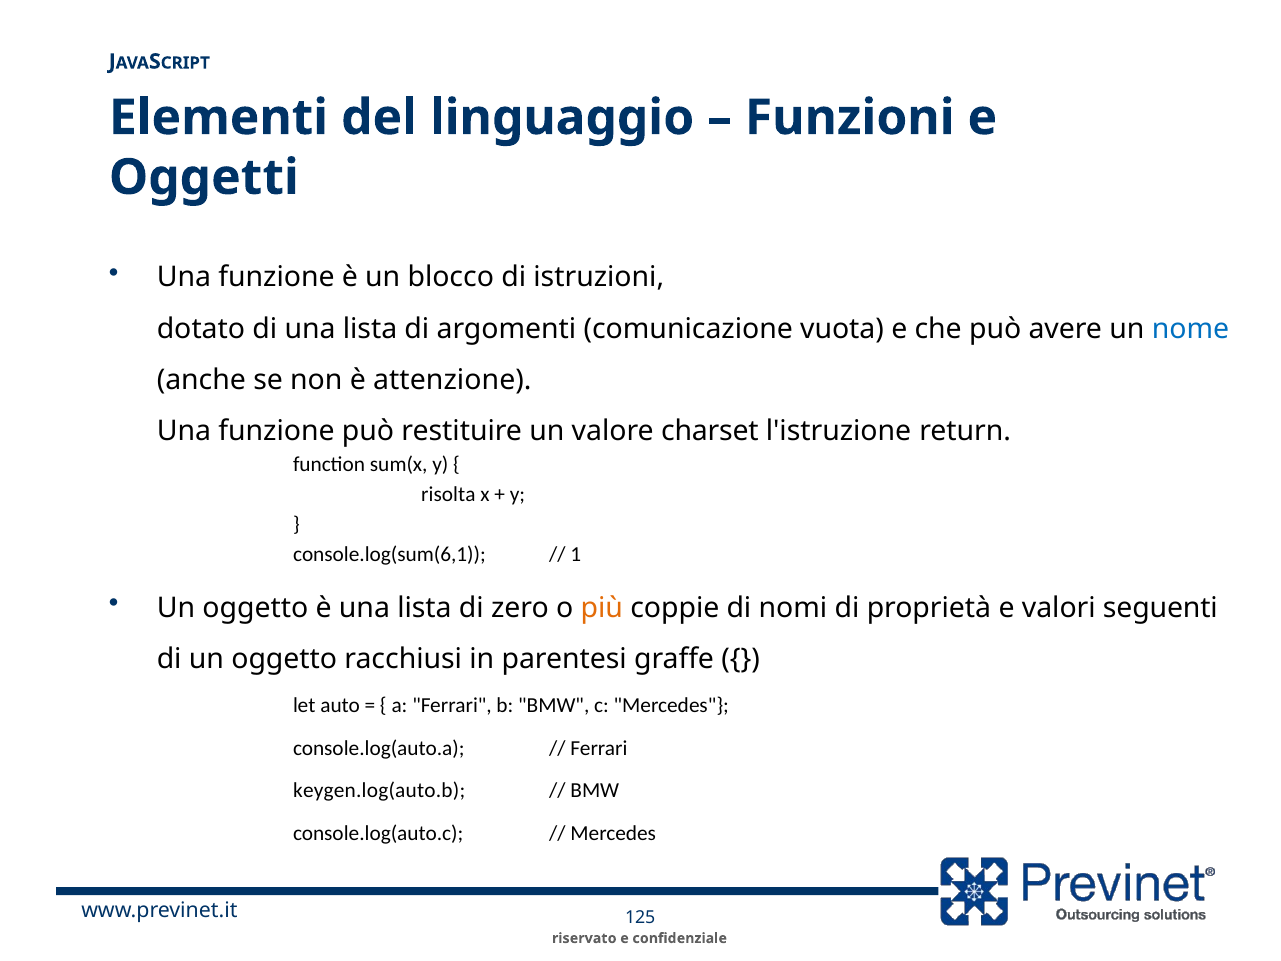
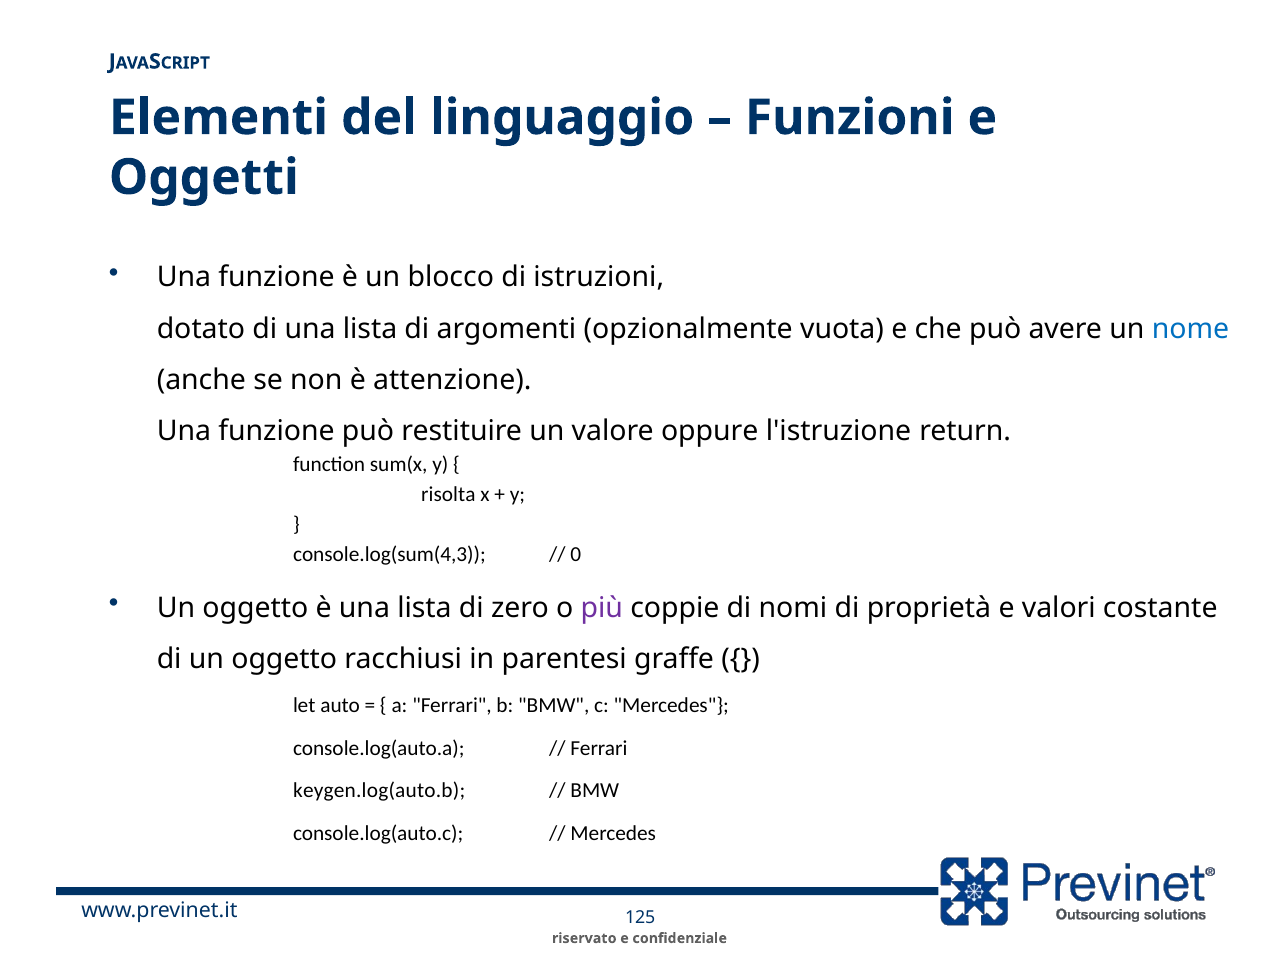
comunicazione: comunicazione -> opzionalmente
charset: charset -> oppure
console.log(sum(6,1: console.log(sum(6,1 -> console.log(sum(4,3
1: 1 -> 0
più colour: orange -> purple
seguenti: seguenti -> costante
